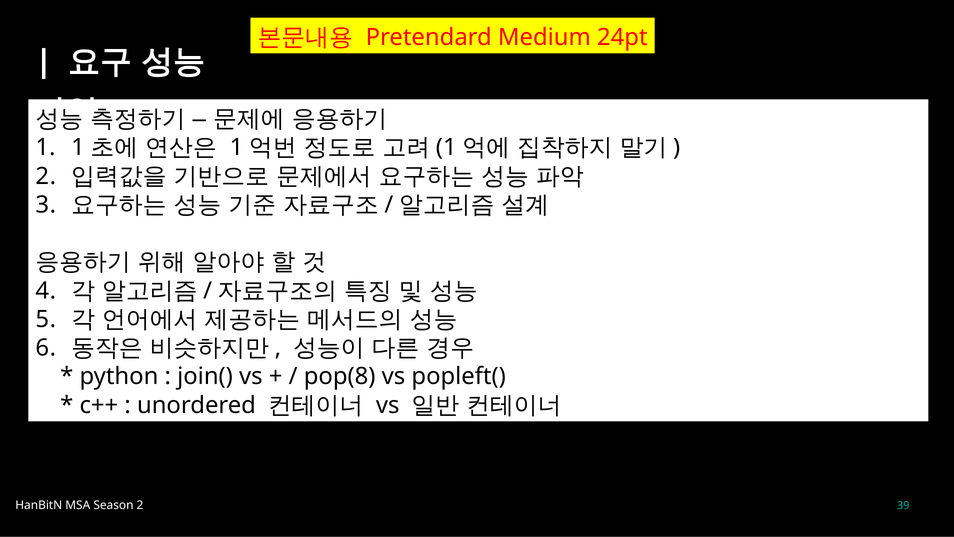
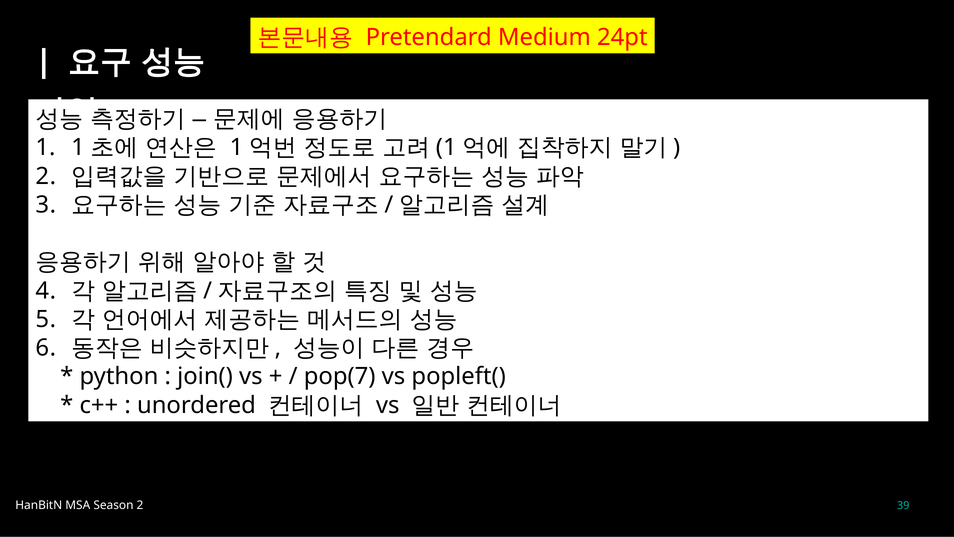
pop(8: pop(8 -> pop(7
